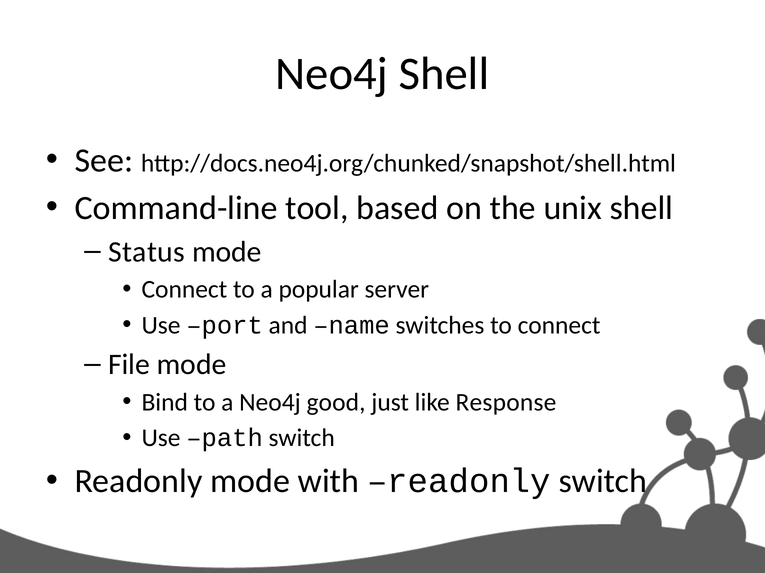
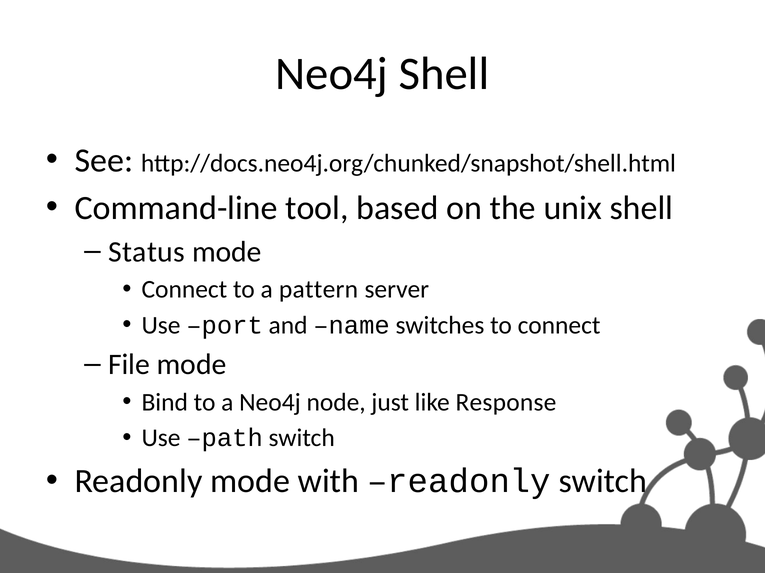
popular: popular -> pattern
good: good -> node
